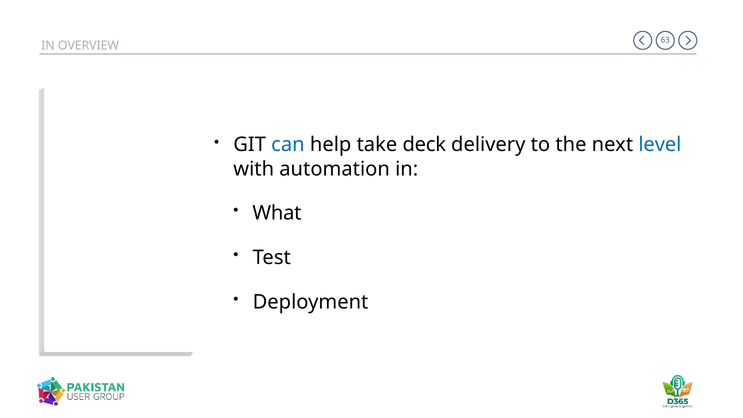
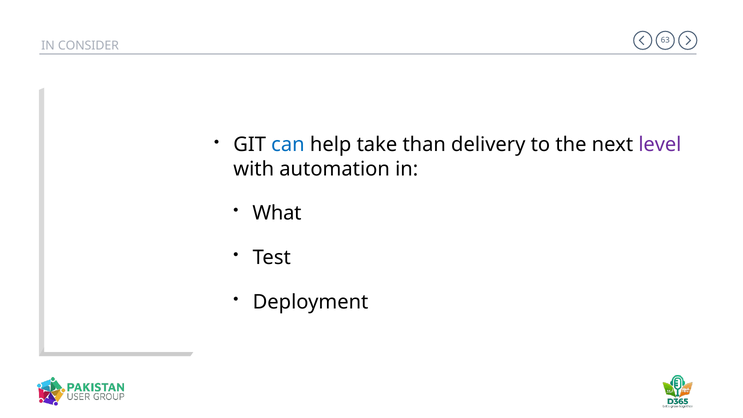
OVERVIEW: OVERVIEW -> CONSIDER
deck: deck -> than
level colour: blue -> purple
